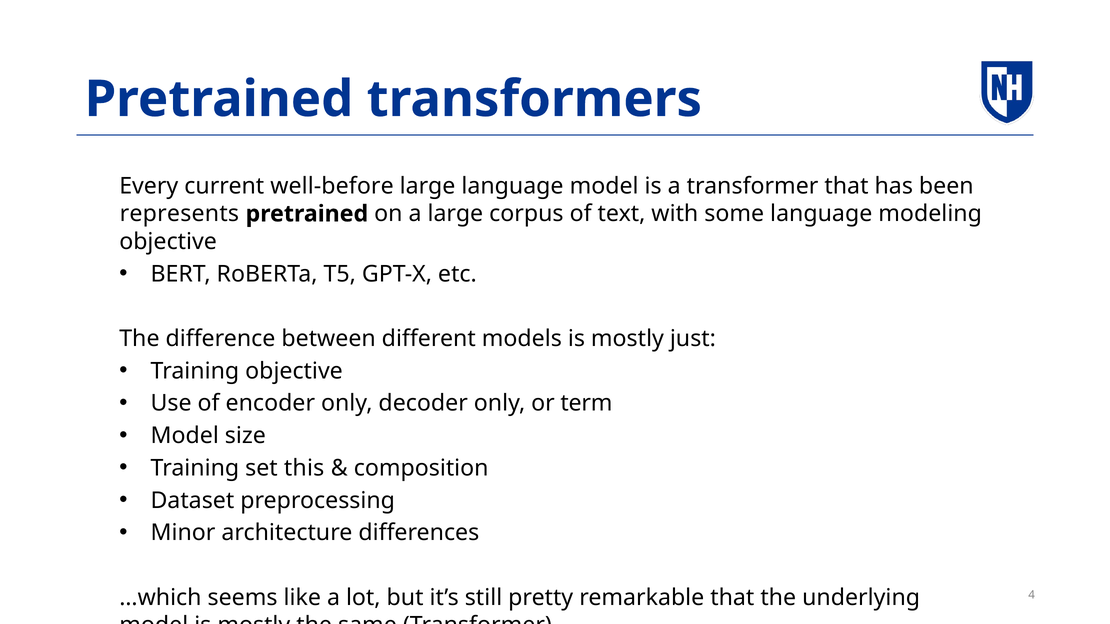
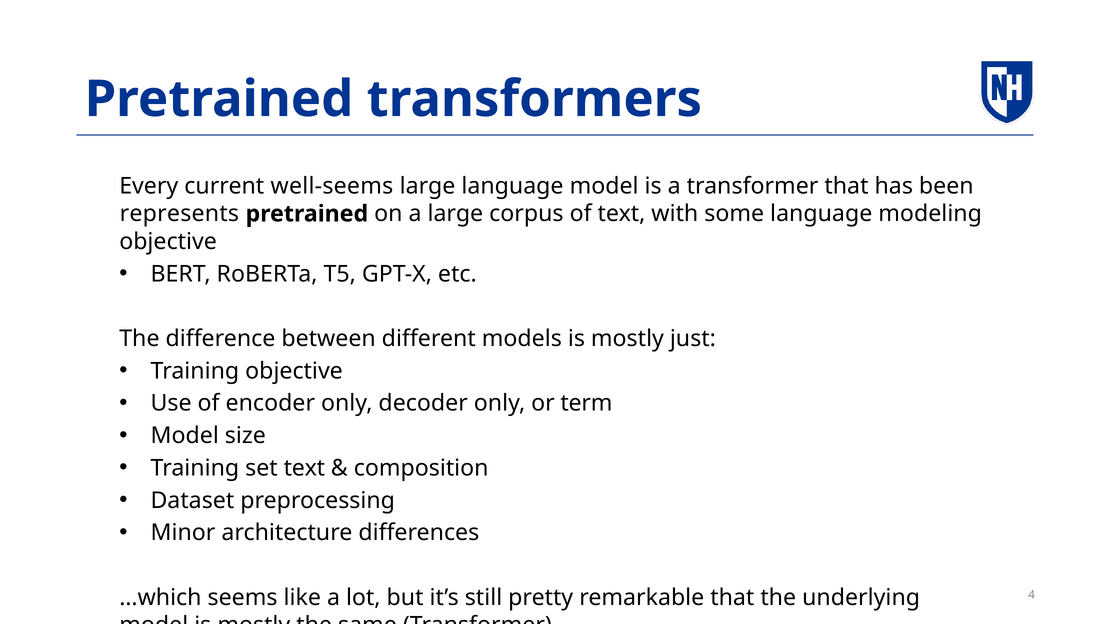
well-before: well-before -> well-seems
set this: this -> text
